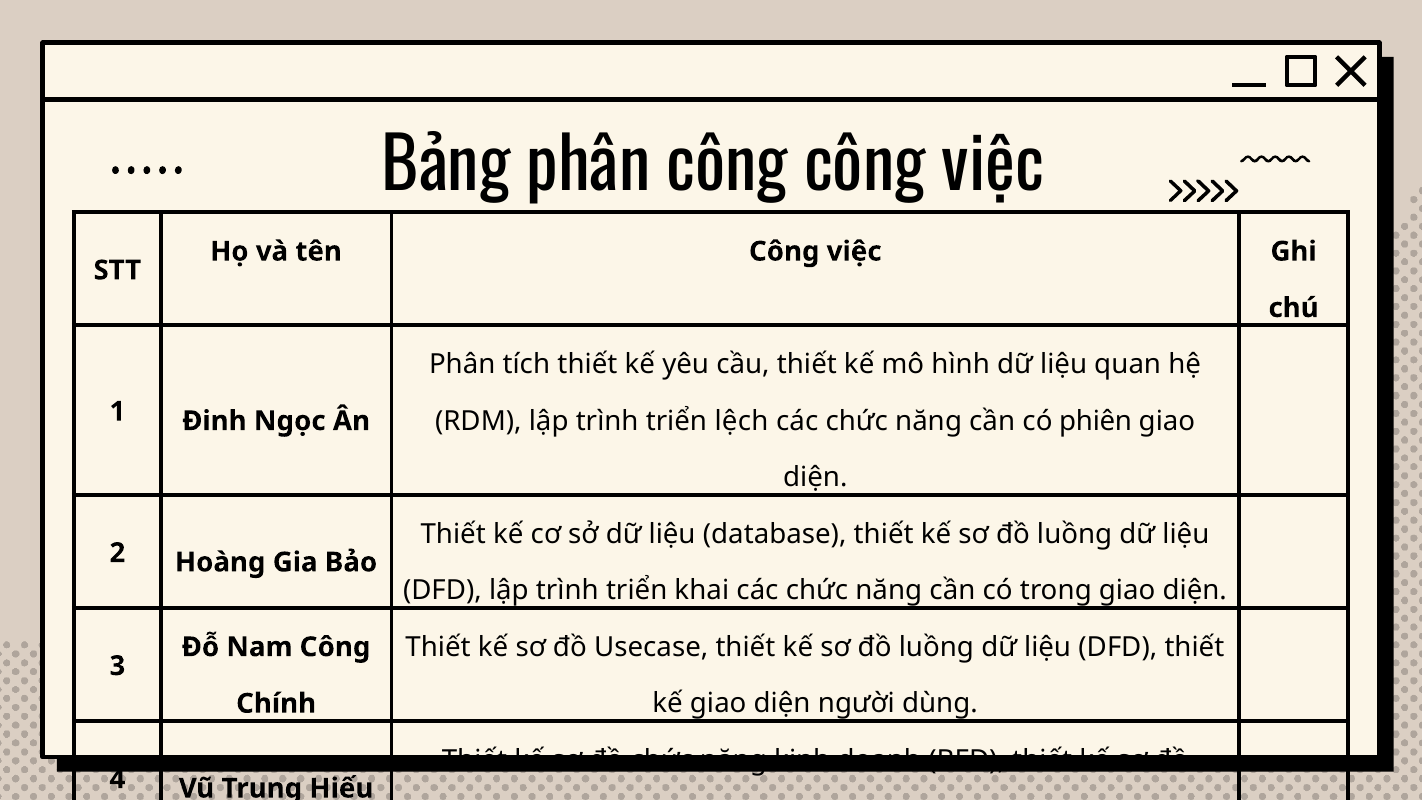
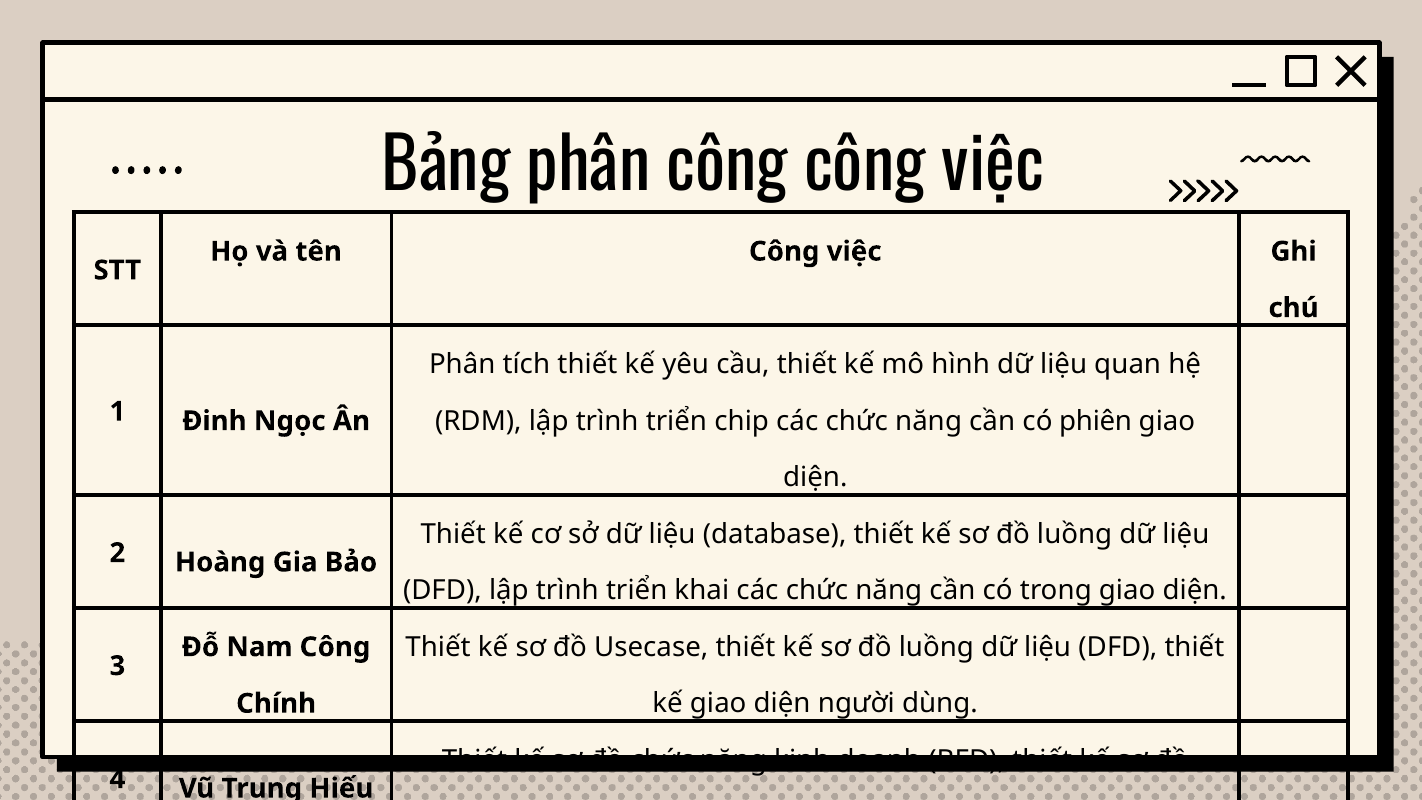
lệch: lệch -> chip
